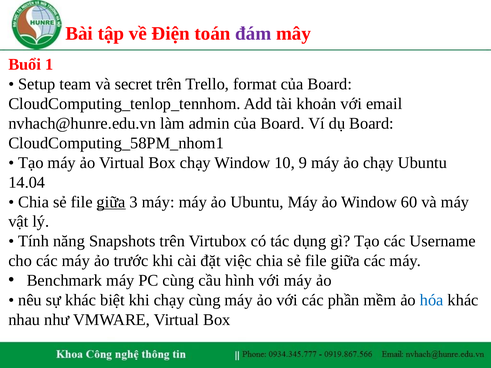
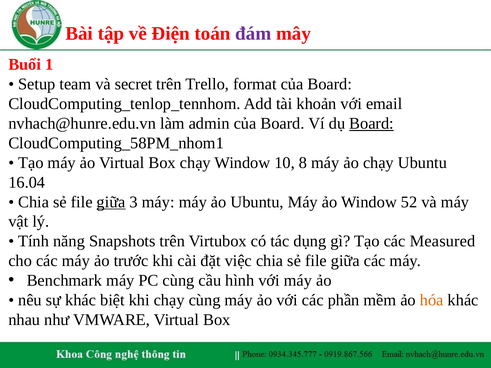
Board at (372, 124) underline: none -> present
9: 9 -> 8
14.04: 14.04 -> 16.04
60: 60 -> 52
Username: Username -> Measured
hóa colour: blue -> orange
